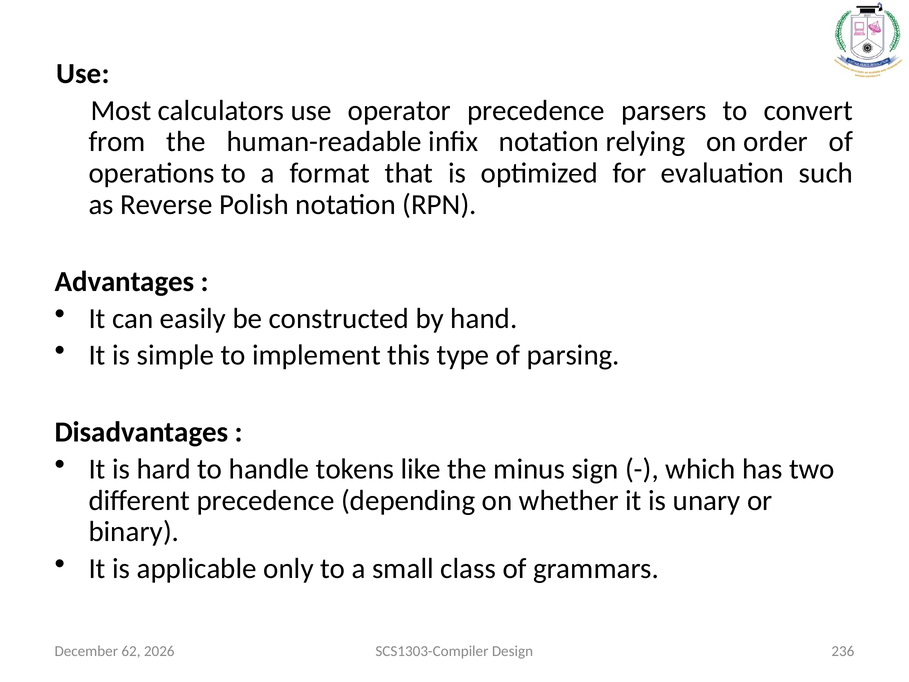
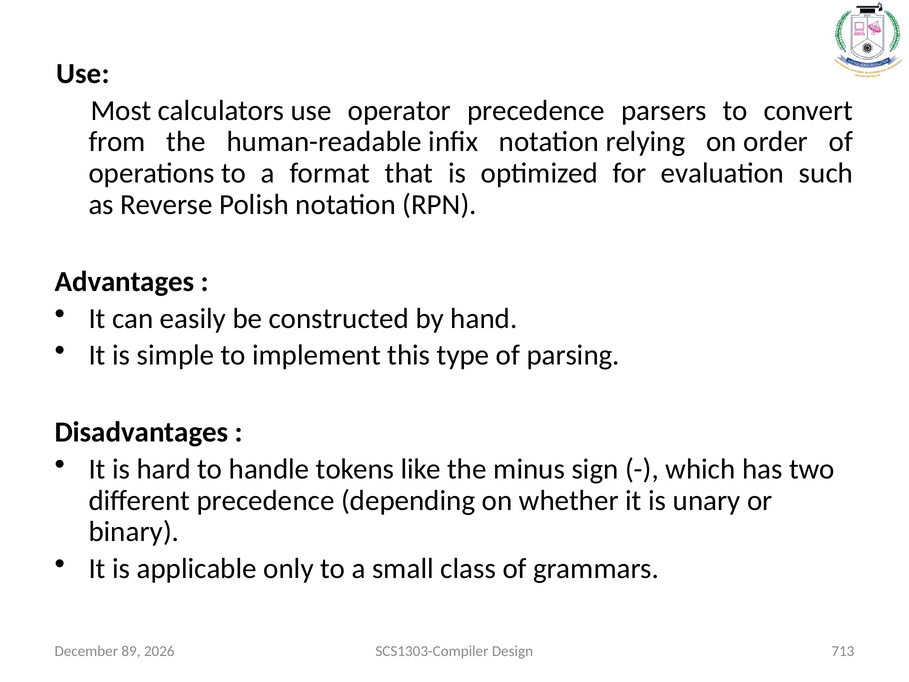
62: 62 -> 89
236: 236 -> 713
